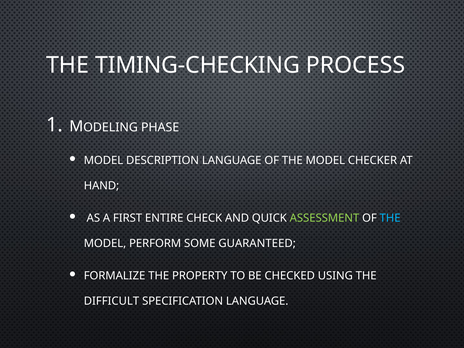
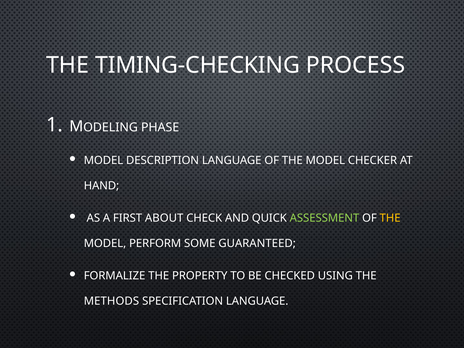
ENTIRE: ENTIRE -> ABOUT
THE at (390, 218) colour: light blue -> yellow
DIFFICULT: DIFFICULT -> METHODS
